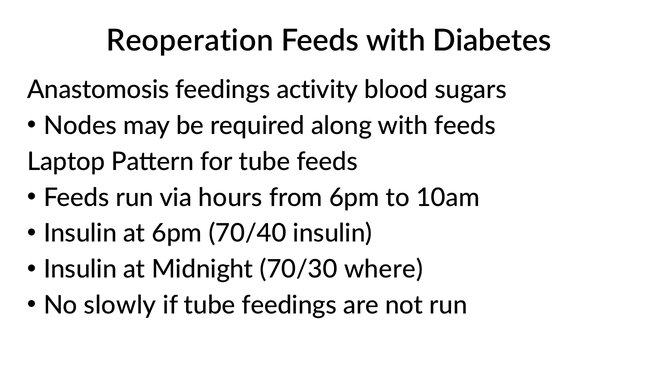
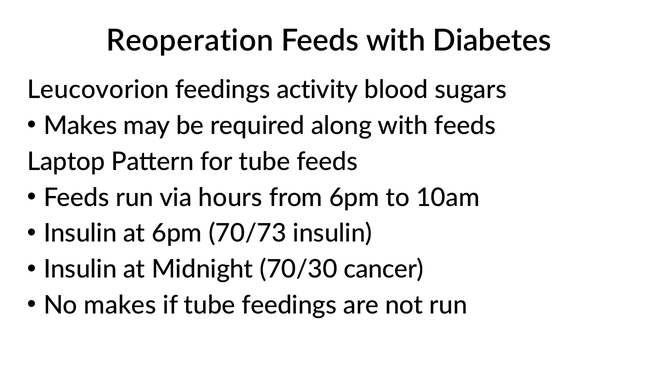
Anastomosis: Anastomosis -> Leucovorion
Nodes at (80, 126): Nodes -> Makes
70/40: 70/40 -> 70/73
where: where -> cancer
No slowly: slowly -> makes
